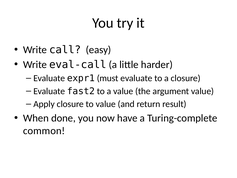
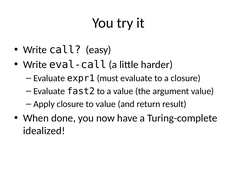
common: common -> idealized
